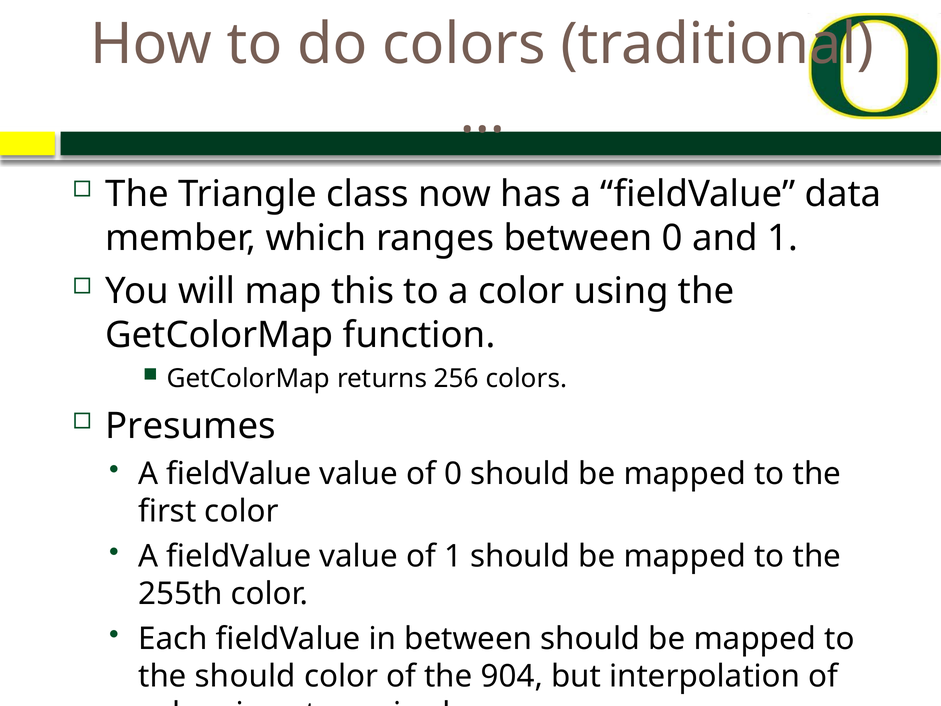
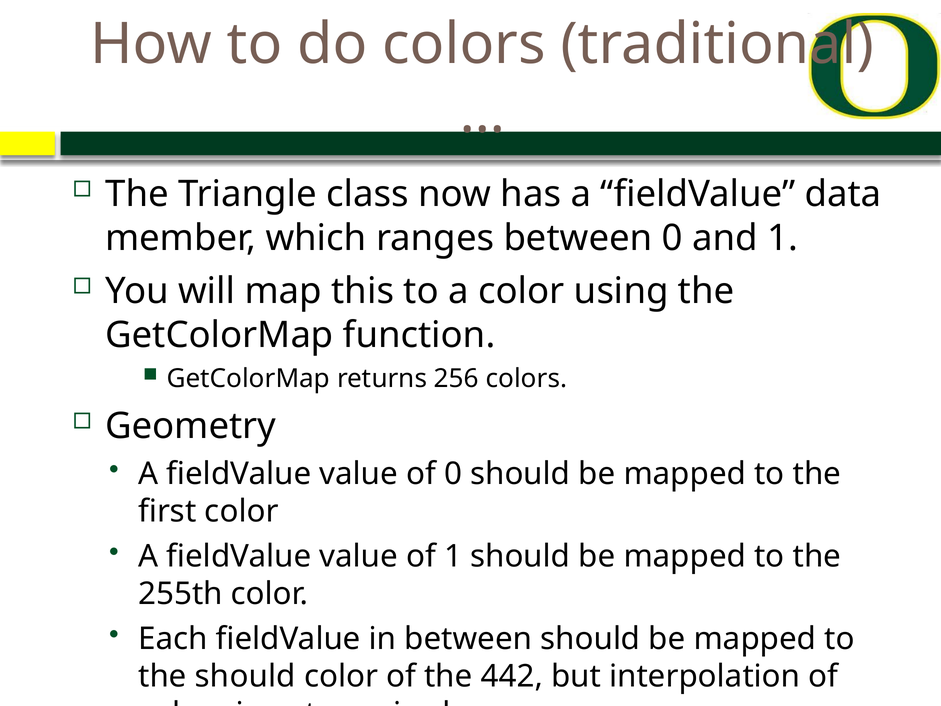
Presumes: Presumes -> Geometry
904: 904 -> 442
